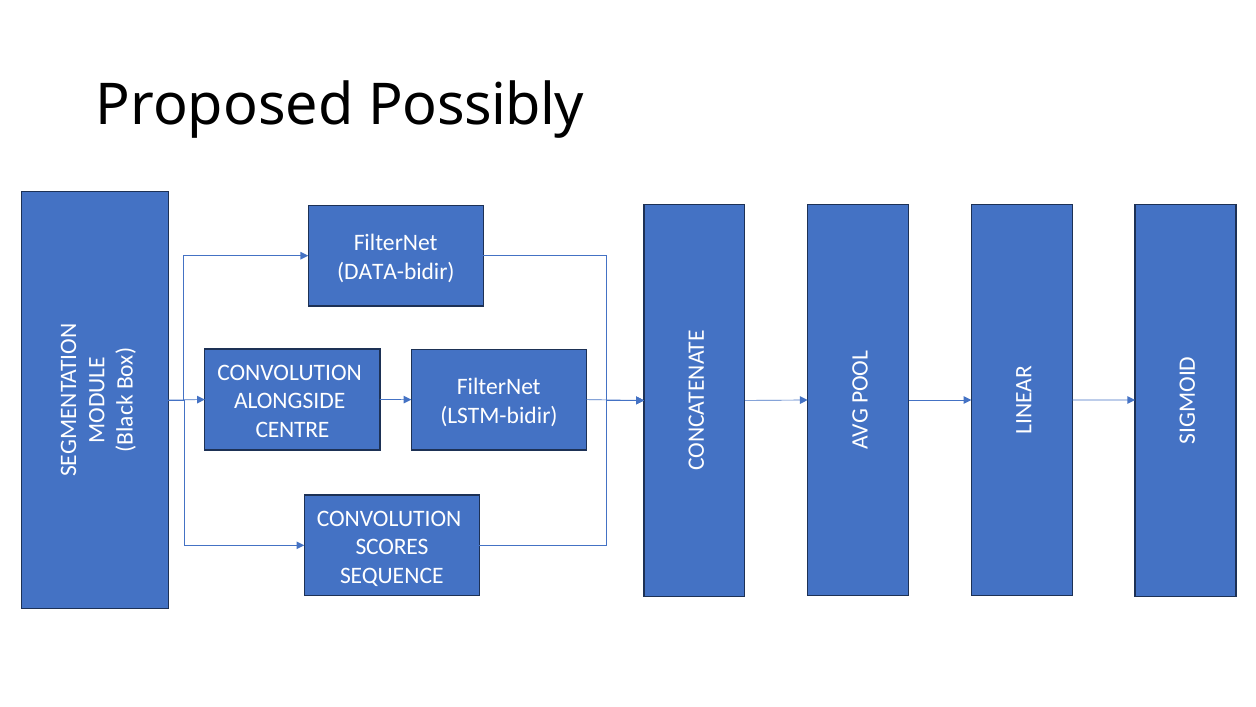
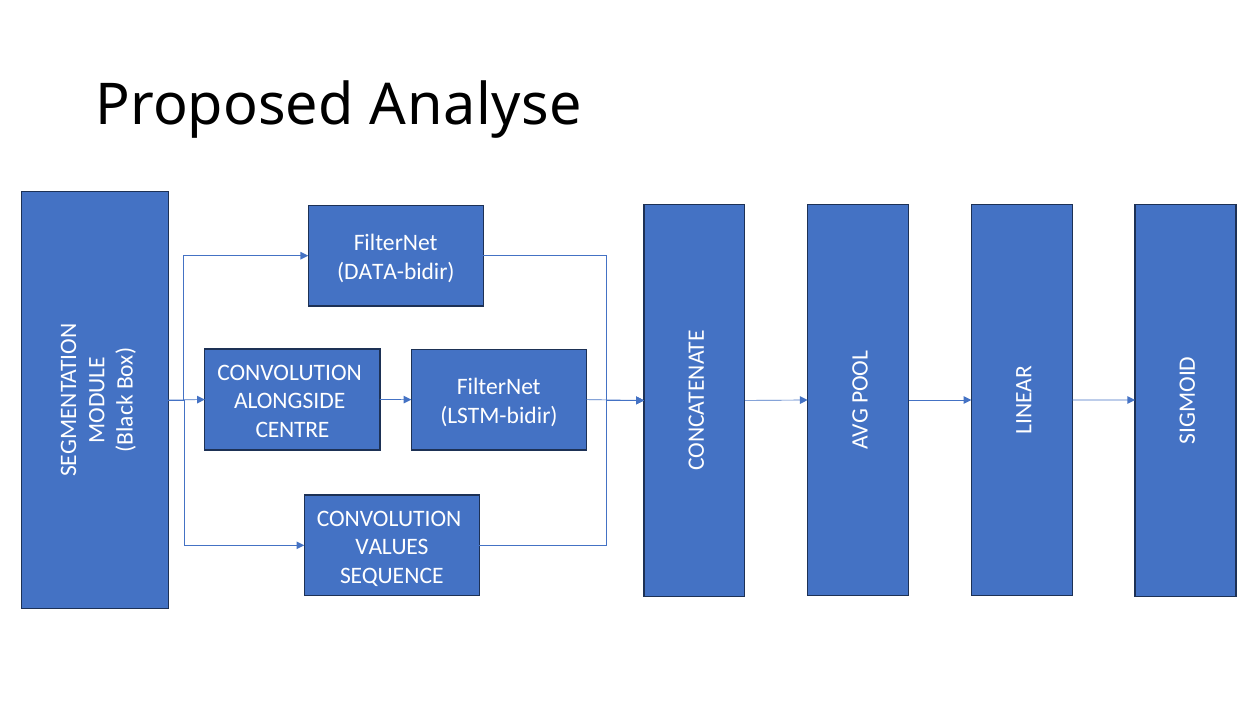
Possibly: Possibly -> Analyse
SCORES: SCORES -> VALUES
